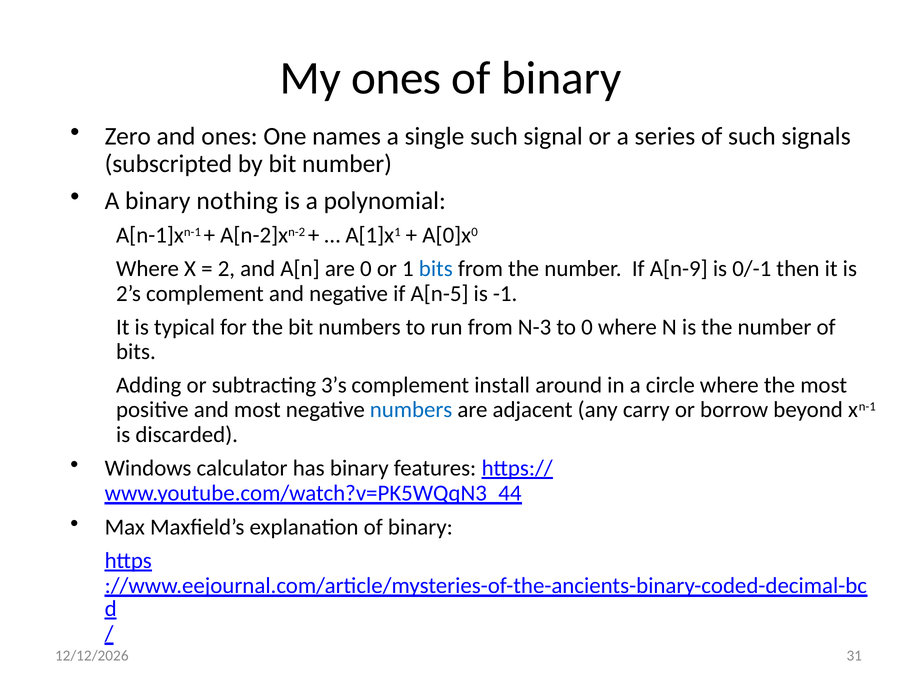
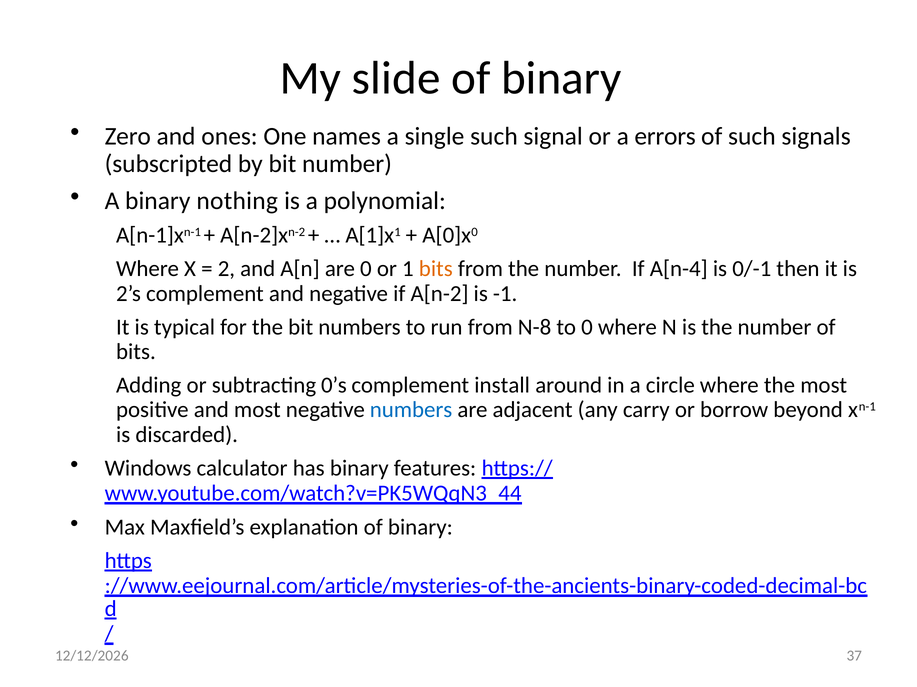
My ones: ones -> slide
series: series -> errors
bits at (436, 269) colour: blue -> orange
A[n-9: A[n-9 -> A[n-4
A[n-5: A[n-5 -> A[n-2
N-3: N-3 -> N-8
3’s: 3’s -> 0’s
31: 31 -> 37
